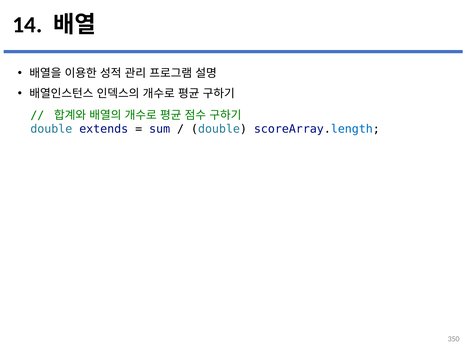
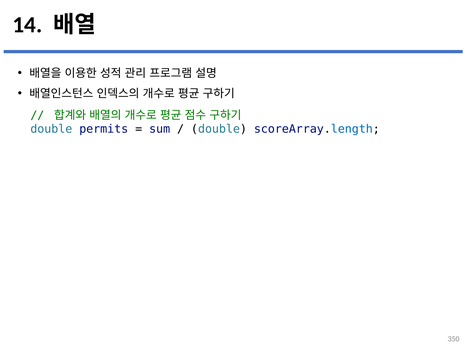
extends: extends -> permits
